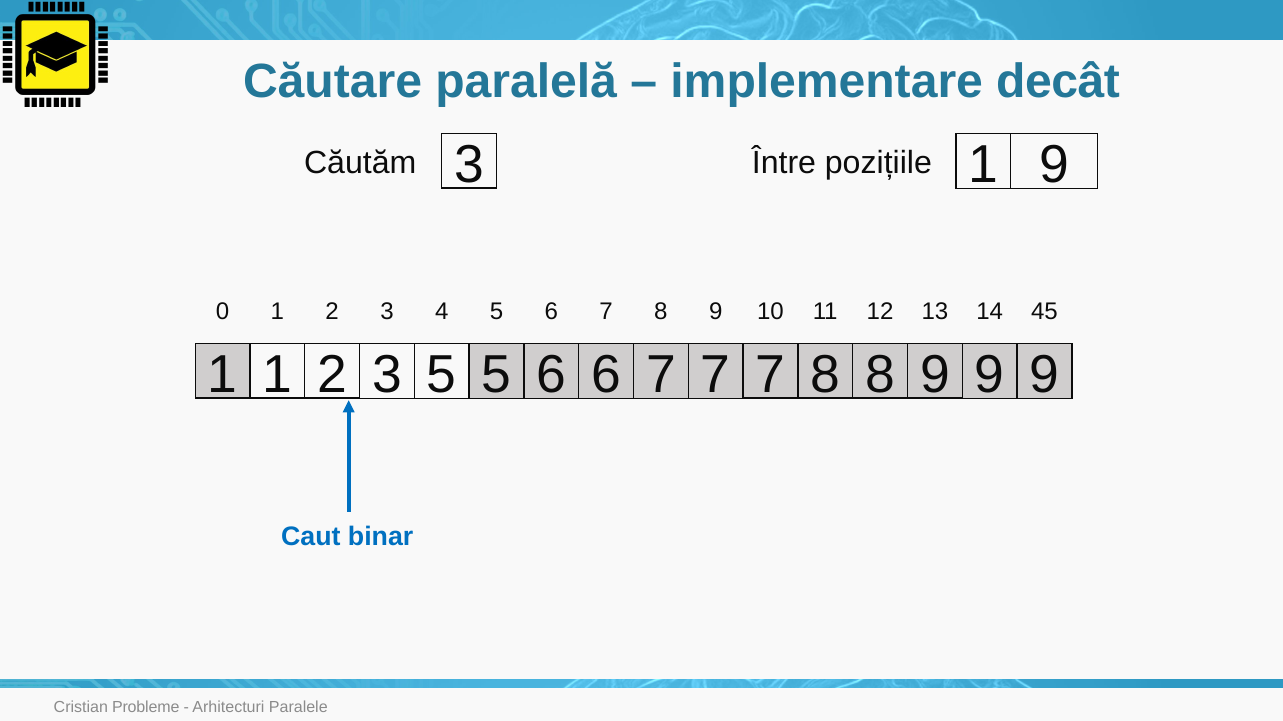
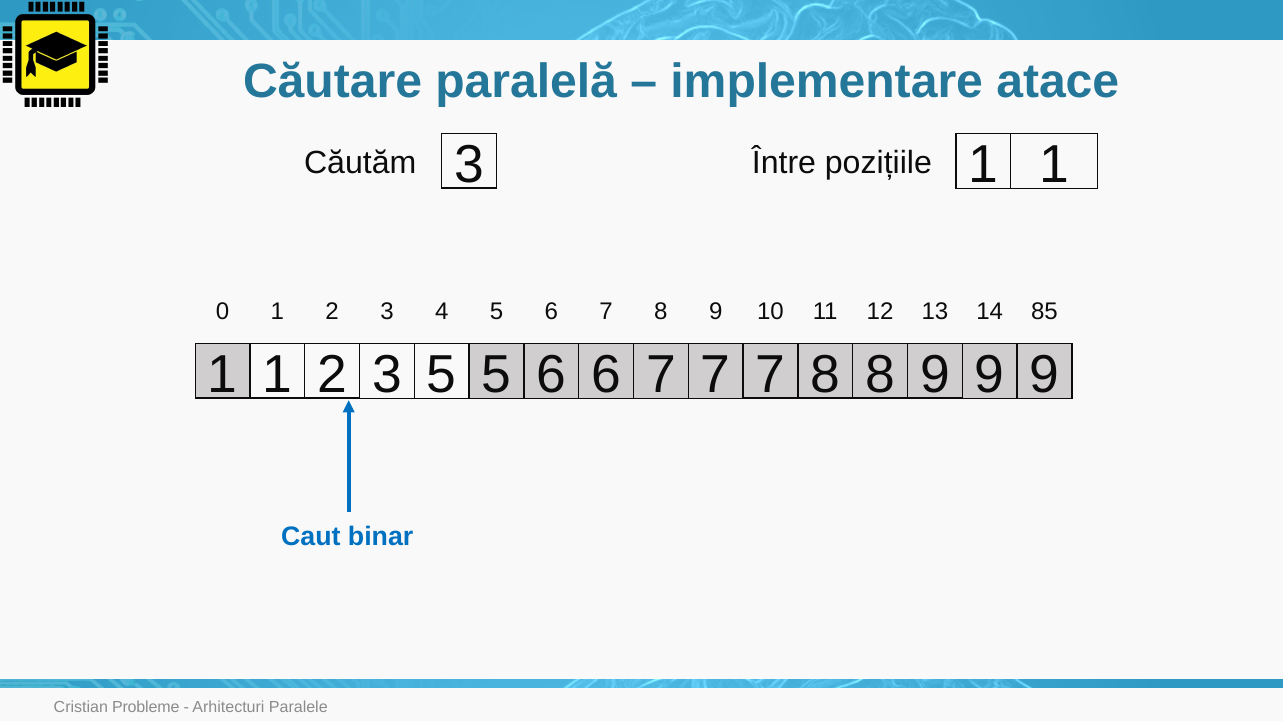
decât: decât -> atace
3 1 9: 9 -> 1
45: 45 -> 85
